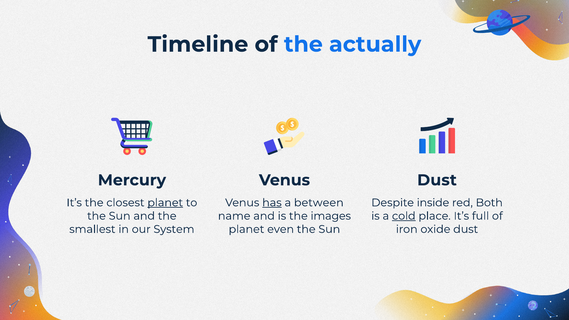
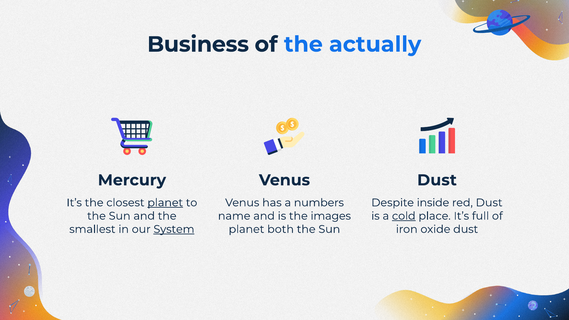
Timeline: Timeline -> Business
has underline: present -> none
between: between -> numbers
red Both: Both -> Dust
System underline: none -> present
even: even -> both
